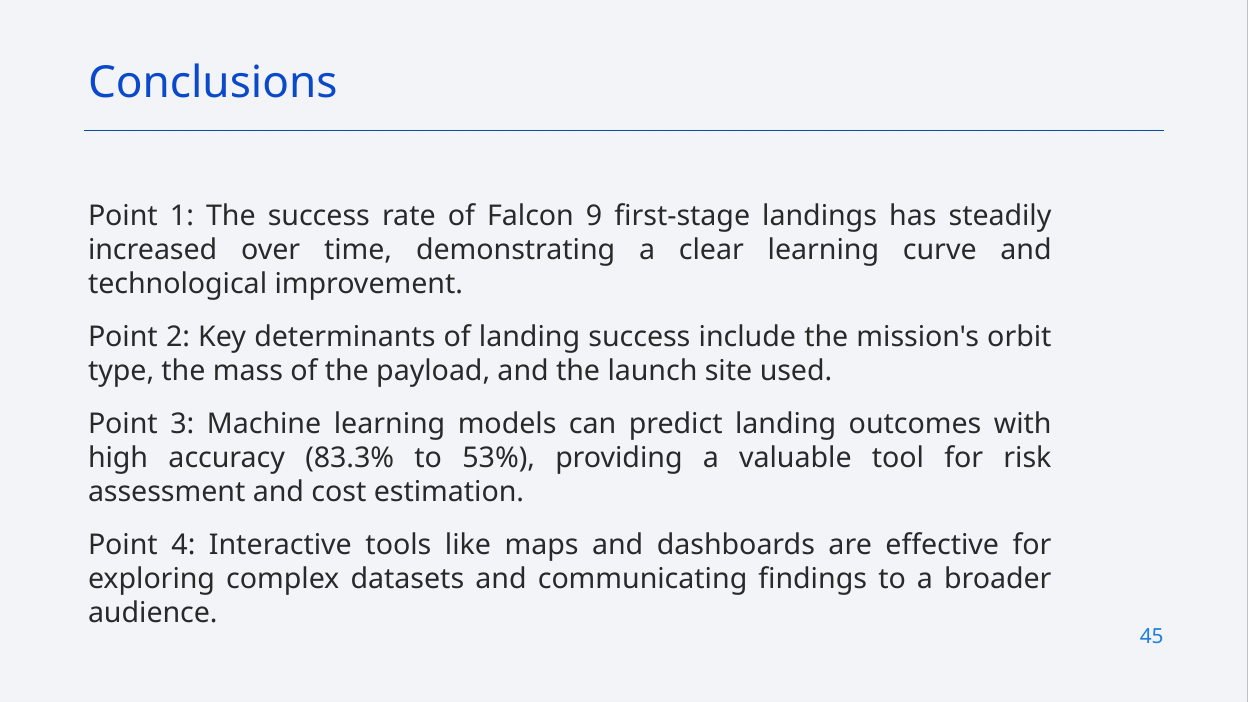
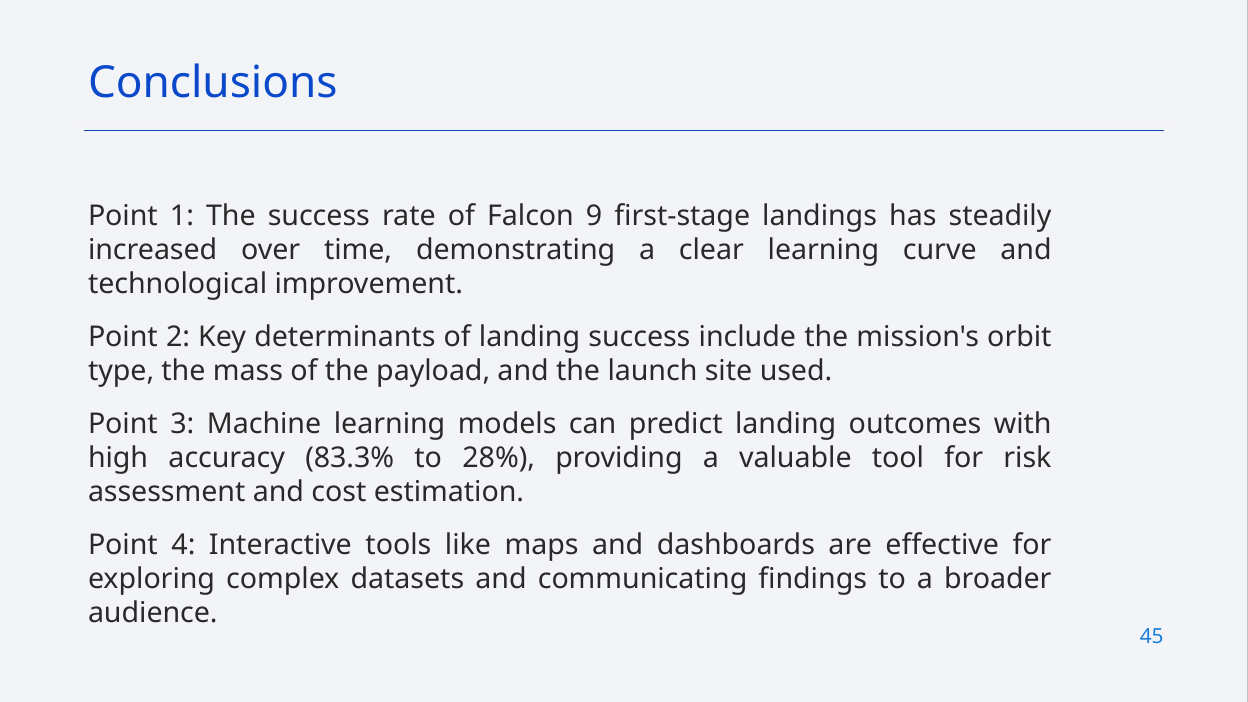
53%: 53% -> 28%
